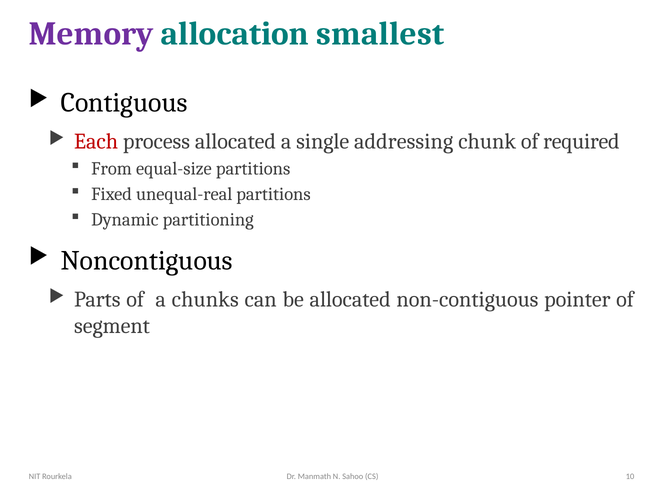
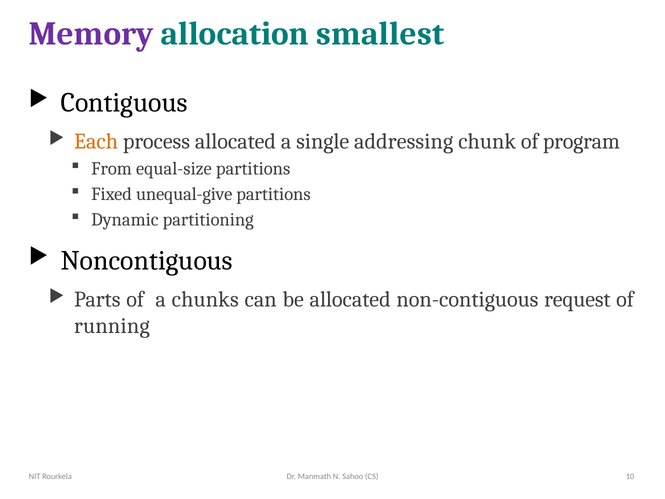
Each colour: red -> orange
required: required -> program
unequal-real: unequal-real -> unequal-give
pointer: pointer -> request
segment: segment -> running
